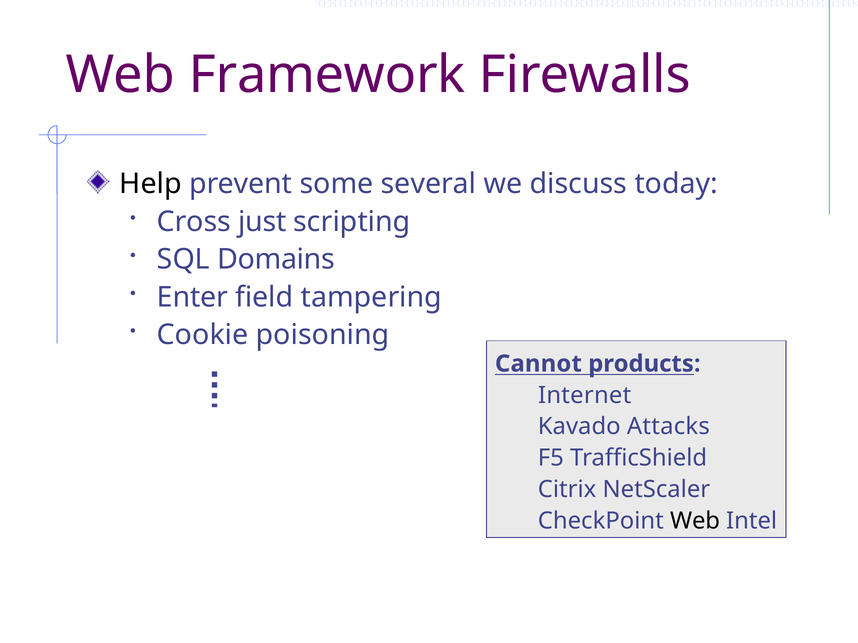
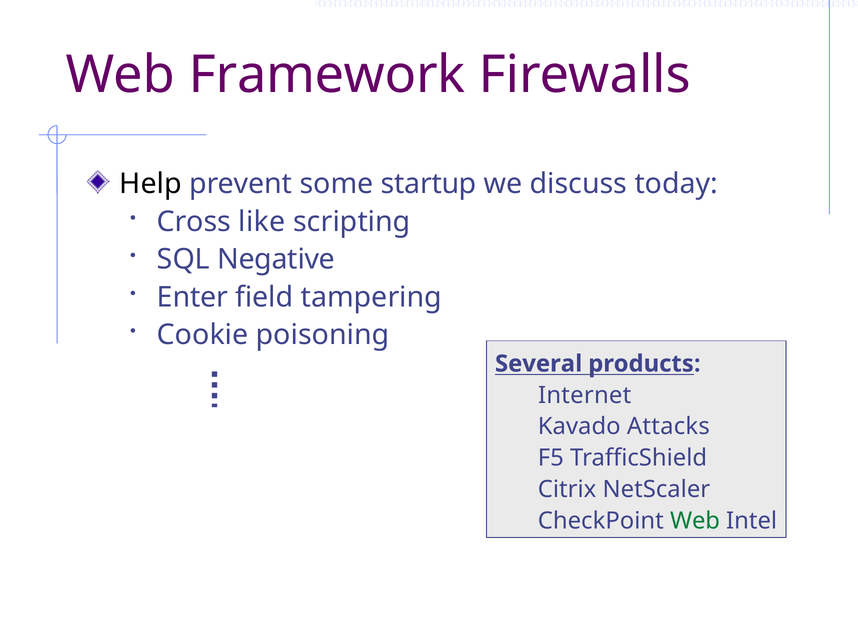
several: several -> startup
just: just -> like
Domains: Domains -> Negative
Cannot: Cannot -> Several
Web at (695, 521) colour: black -> green
